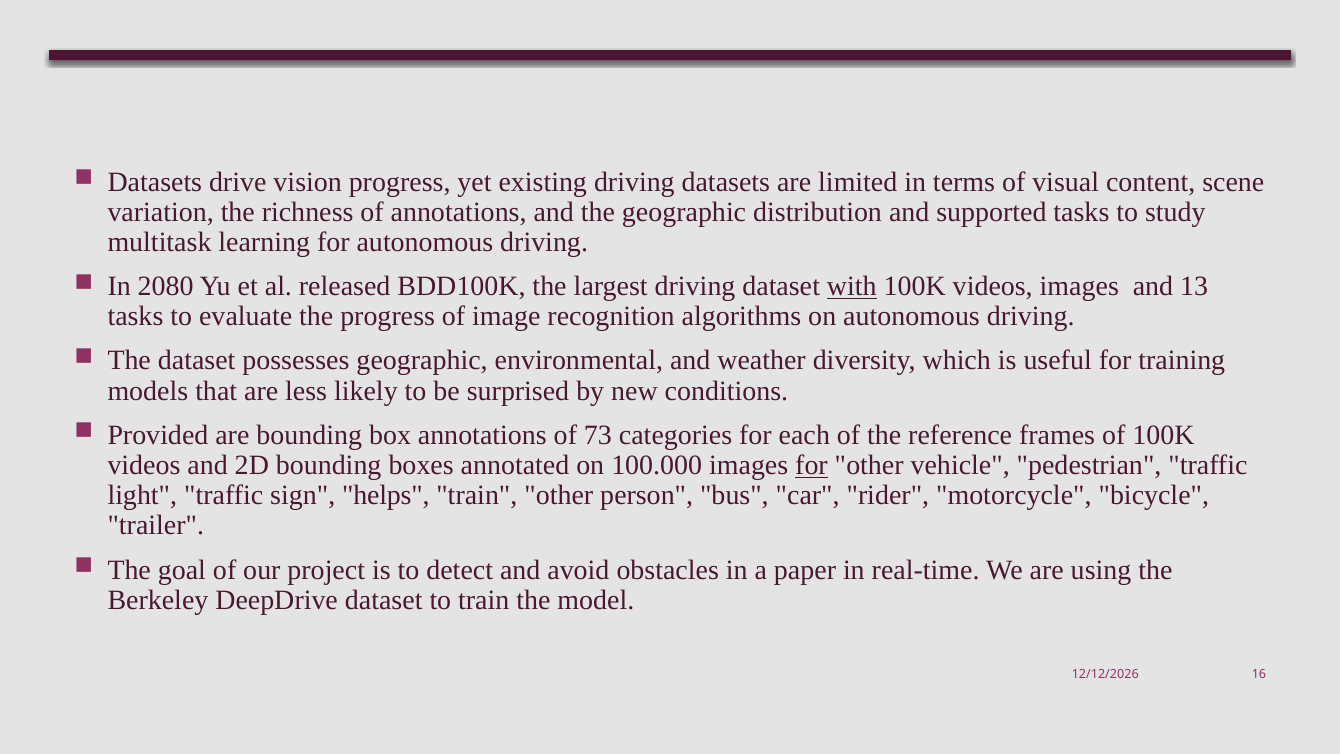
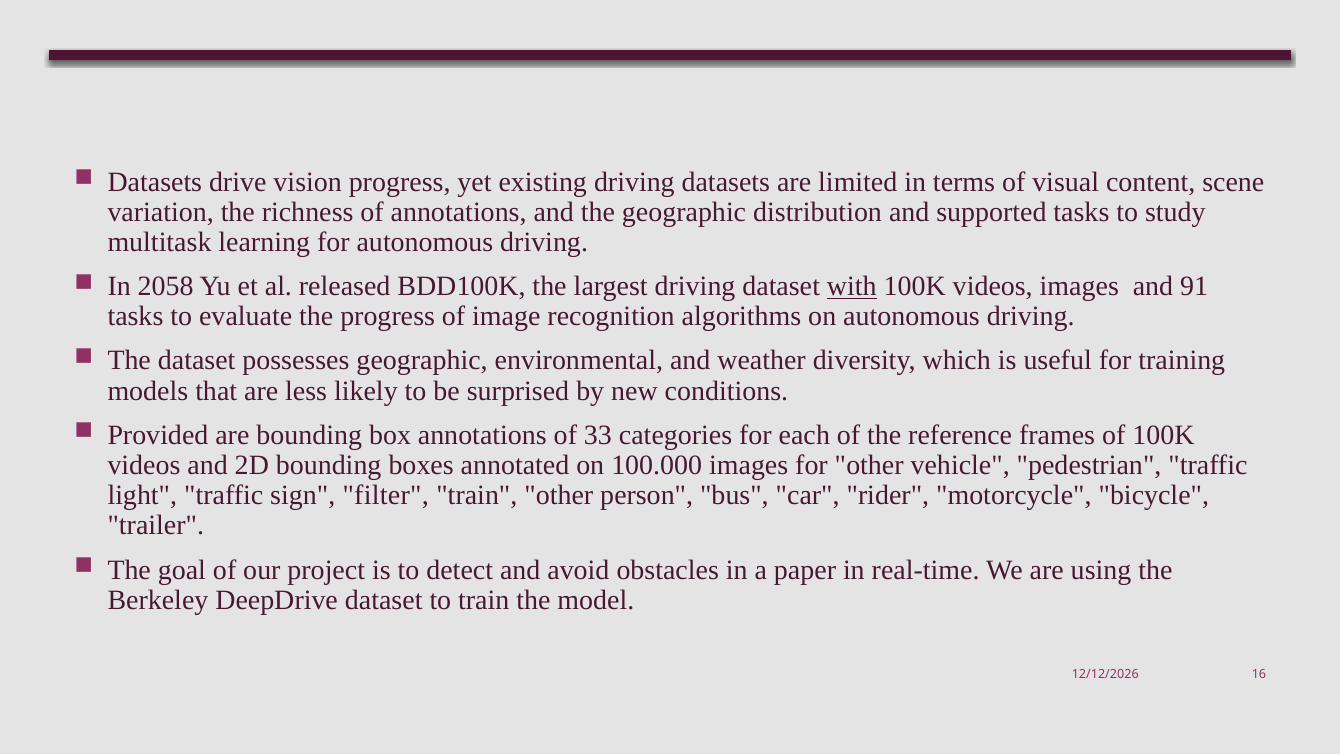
2080: 2080 -> 2058
13: 13 -> 91
73: 73 -> 33
for at (812, 465) underline: present -> none
helps: helps -> filter
